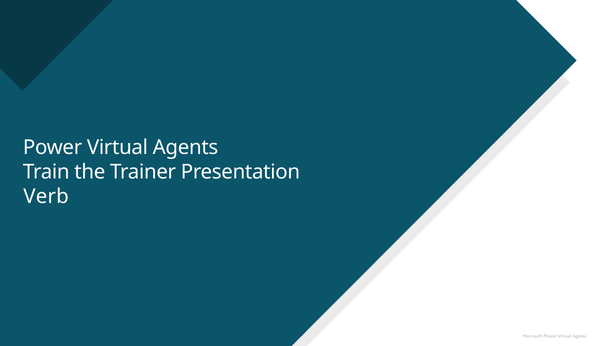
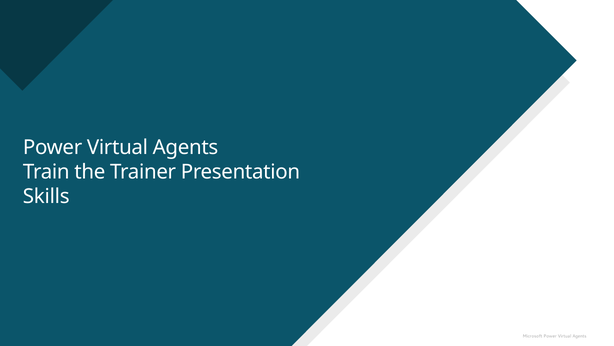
Verb: Verb -> Skills
